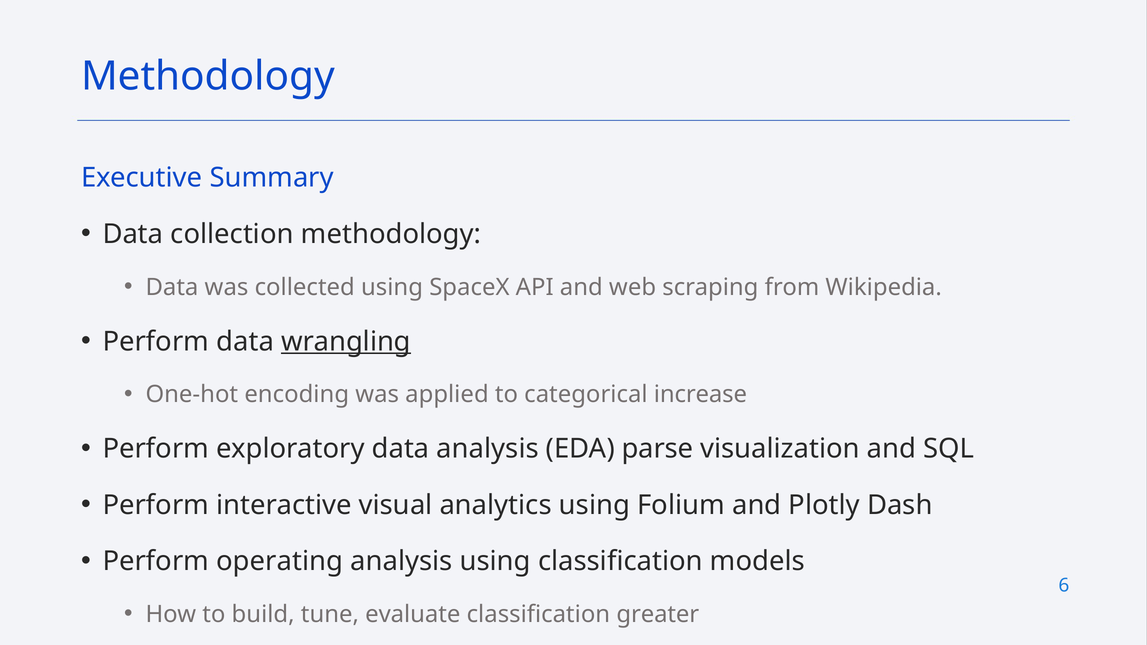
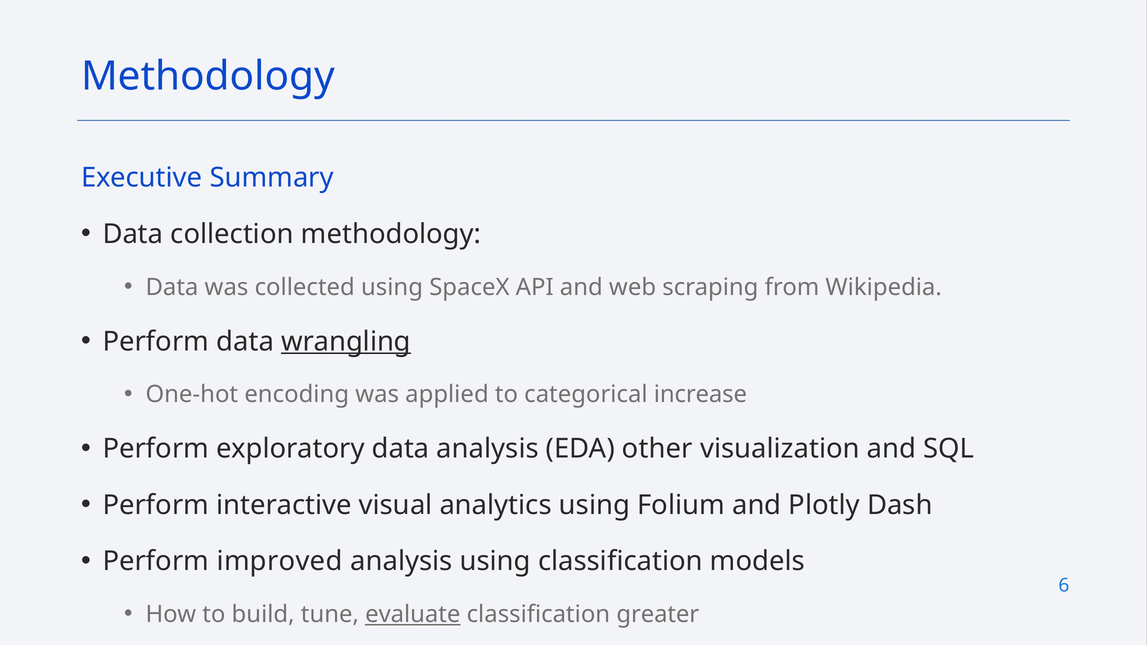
parse: parse -> other
operating: operating -> improved
evaluate underline: none -> present
